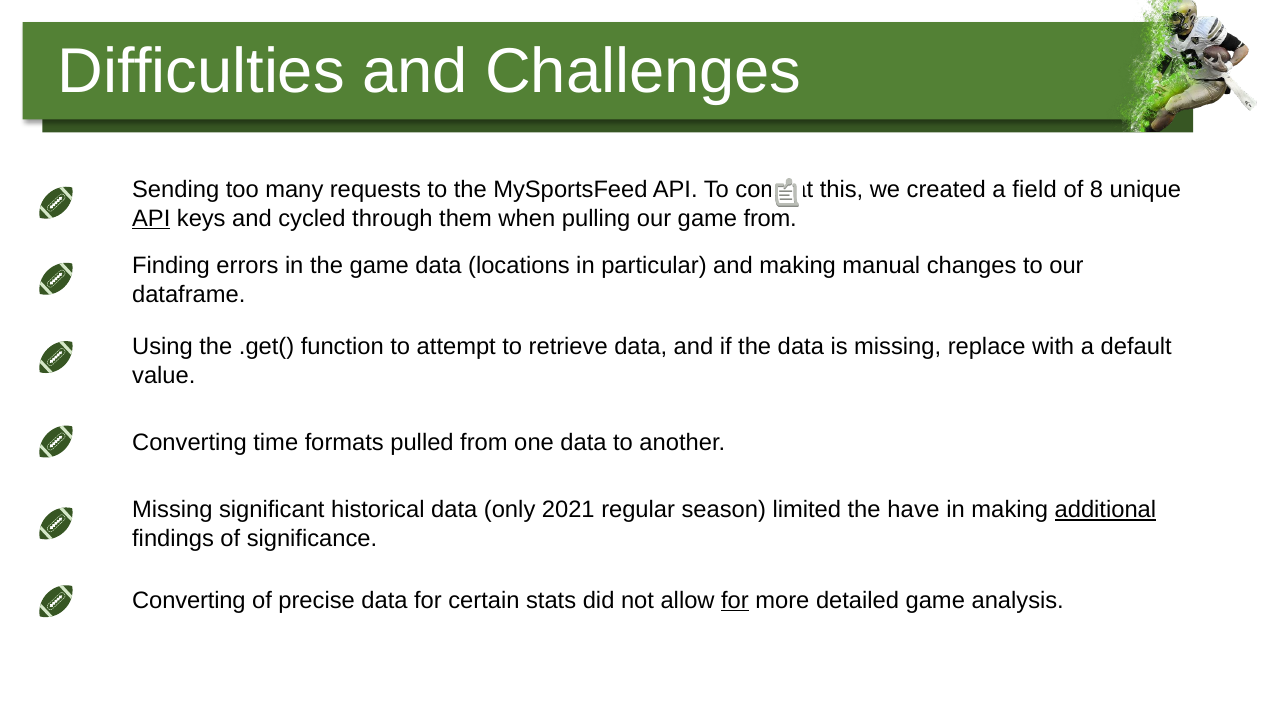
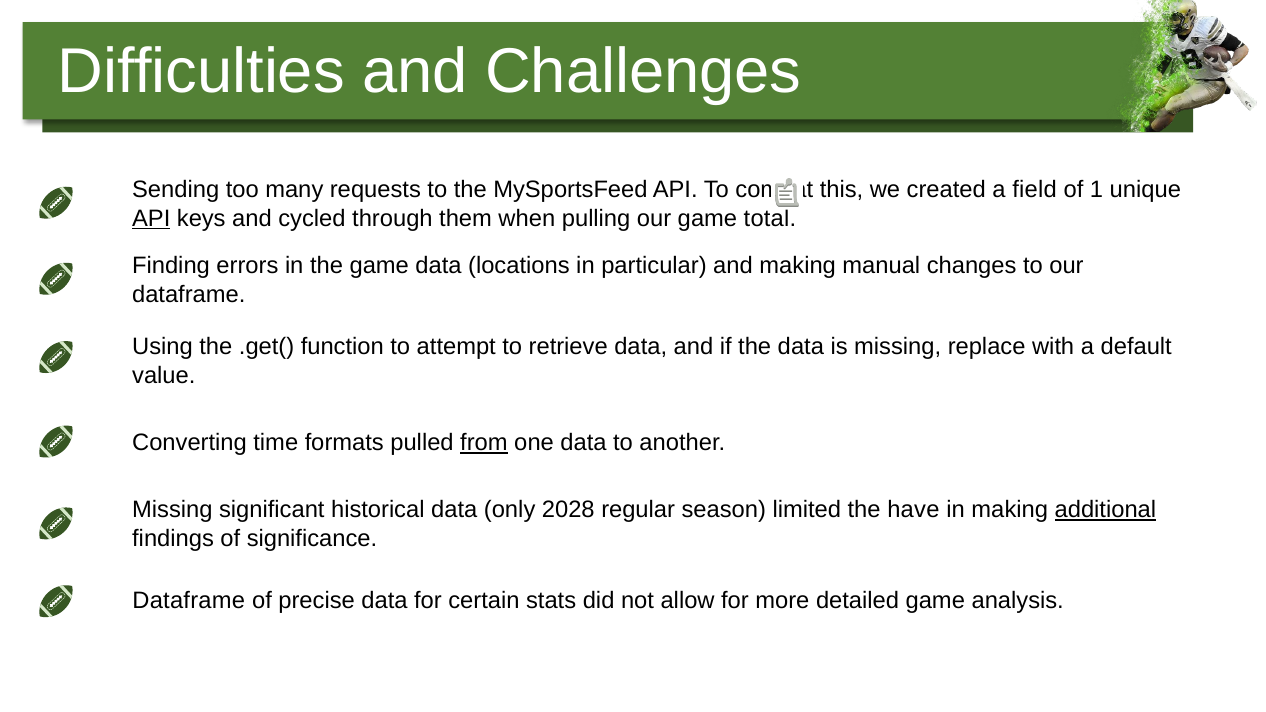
8: 8 -> 1
game from: from -> total
from at (484, 443) underline: none -> present
2021: 2021 -> 2028
Converting at (189, 600): Converting -> Dataframe
for at (735, 600) underline: present -> none
